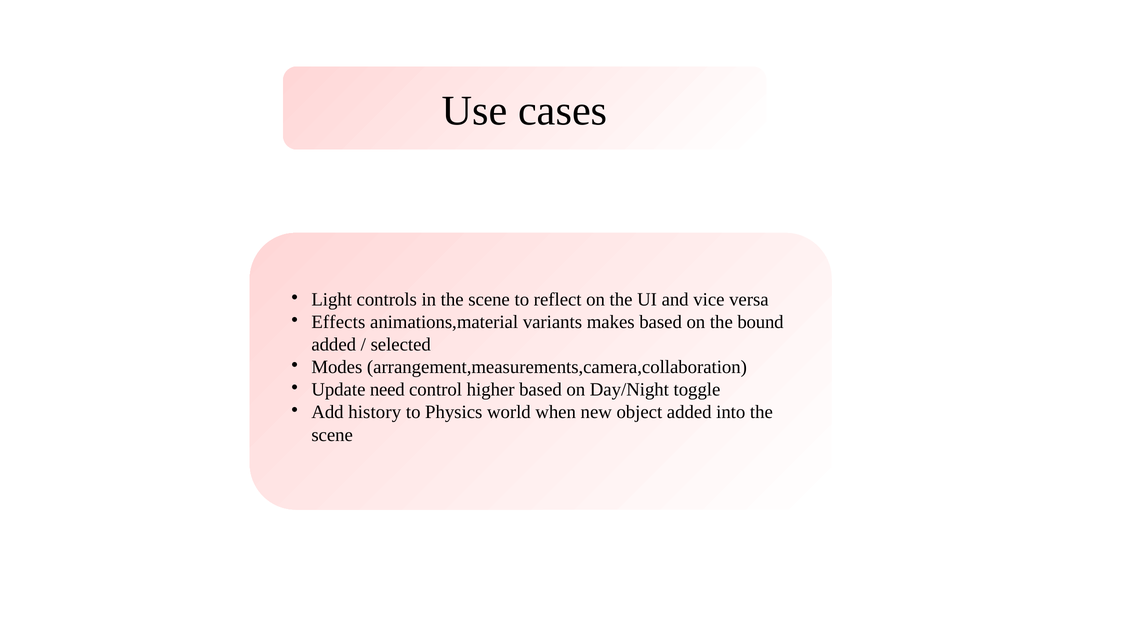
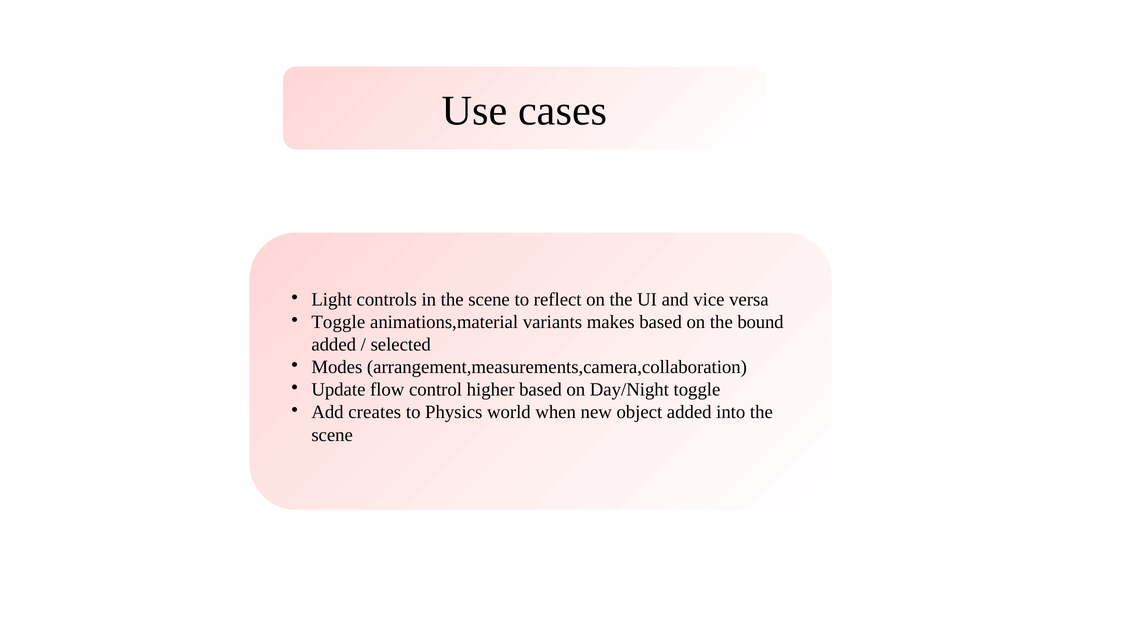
Effects at (338, 322): Effects -> Toggle
need: need -> flow
history: history -> creates
